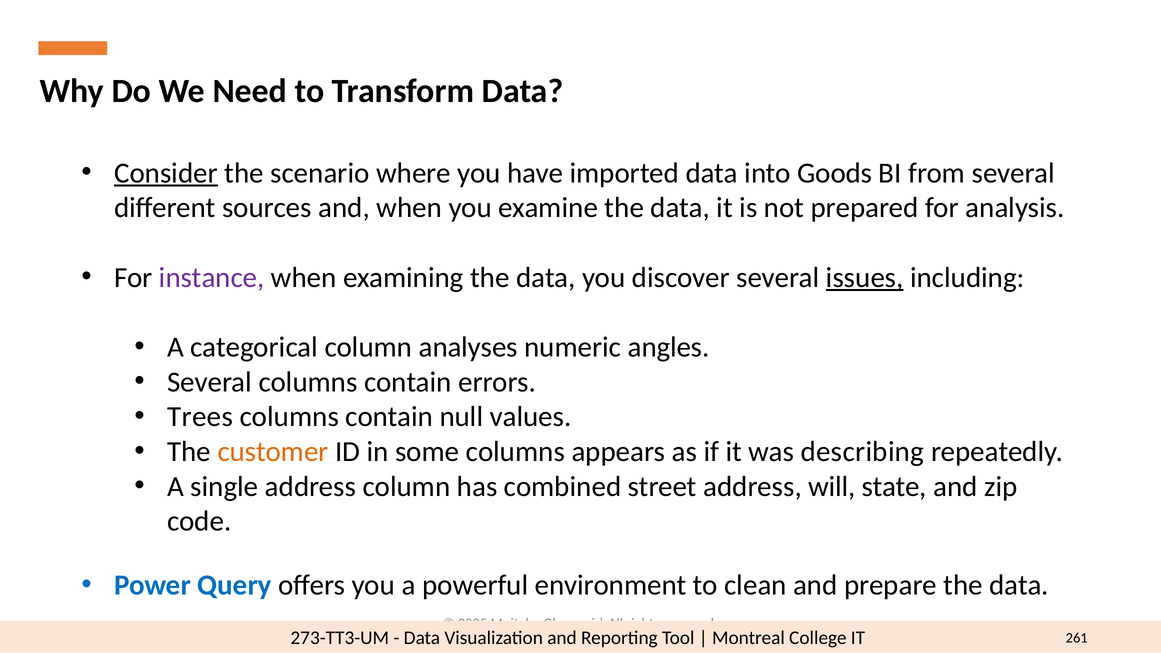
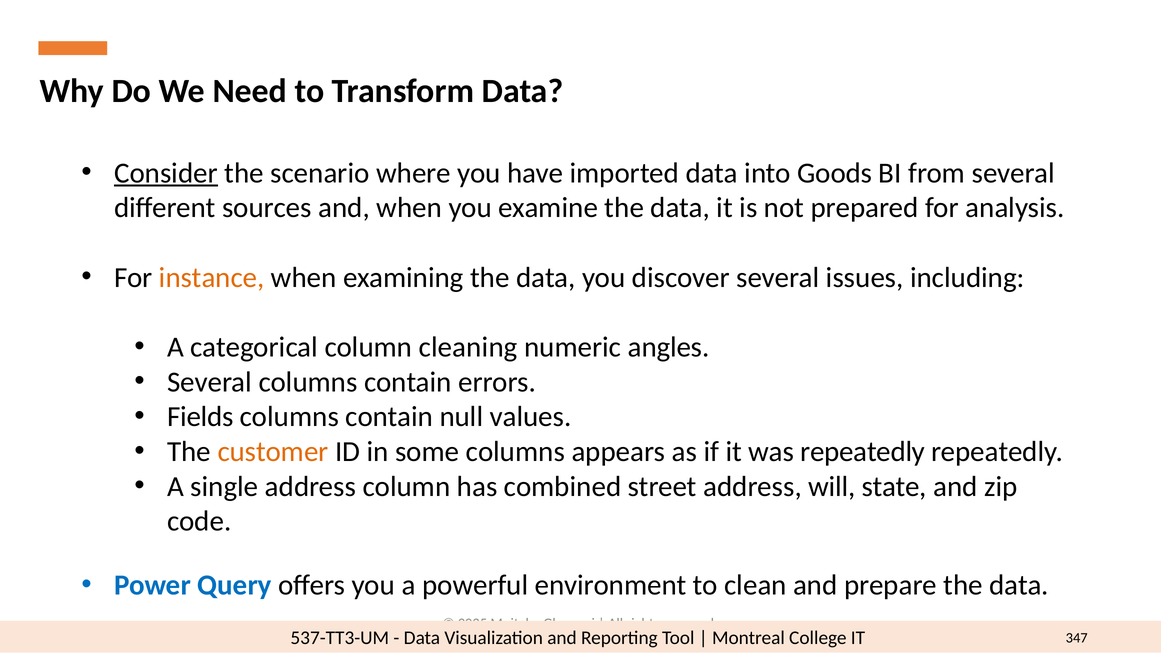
instance colour: purple -> orange
issues underline: present -> none
analyses: analyses -> cleaning
Trees: Trees -> Fields
was describing: describing -> repeatedly
273-TT3-UM: 273-TT3-UM -> 537-TT3-UM
261: 261 -> 347
